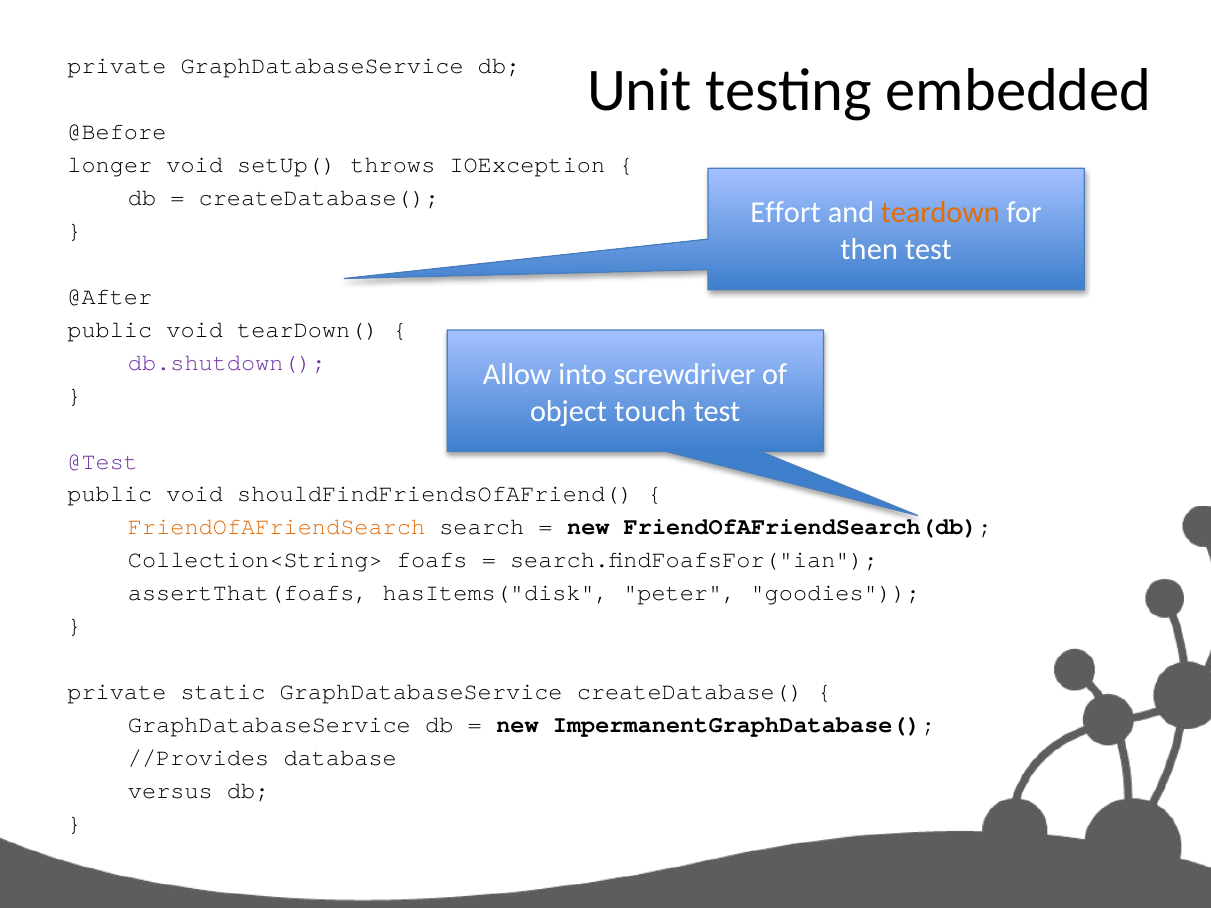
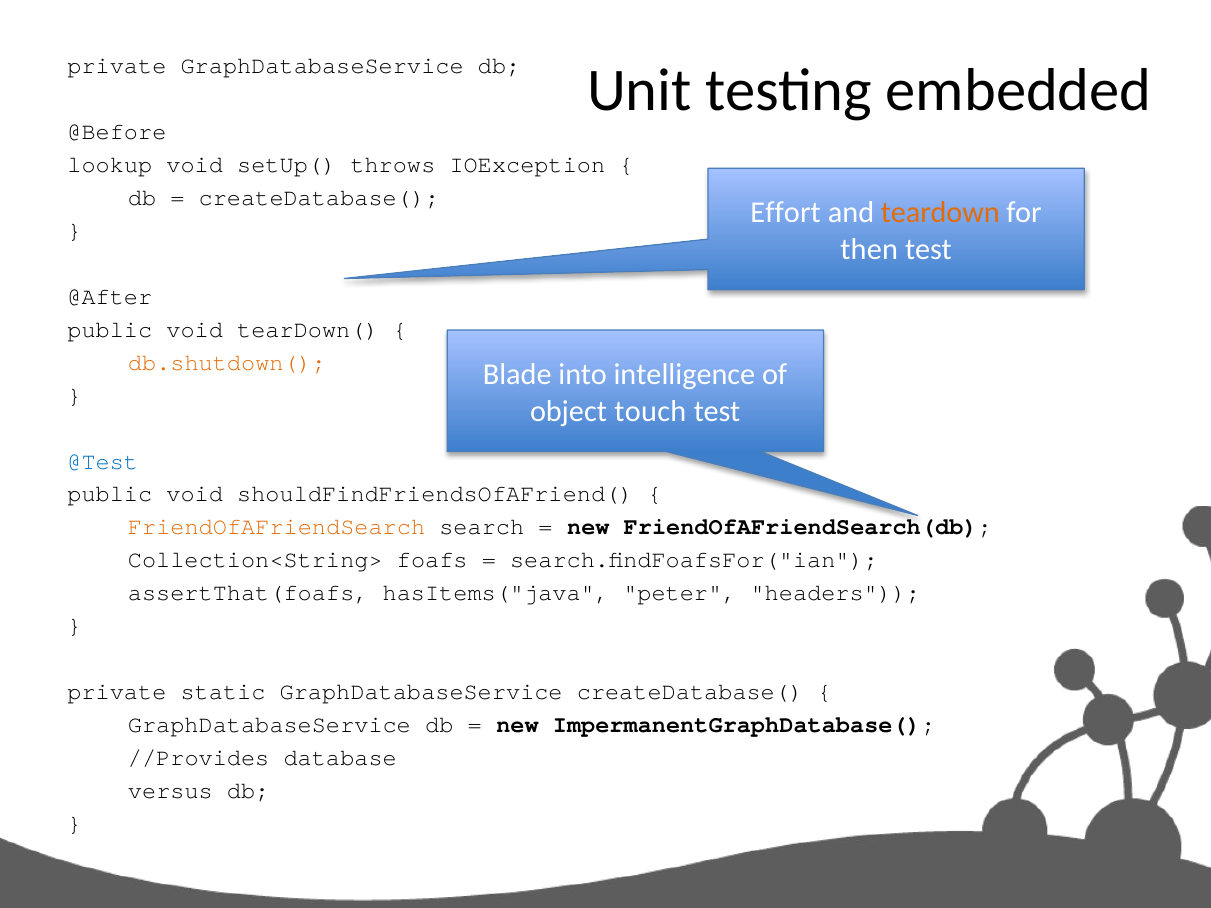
longer: longer -> lookup
db.shutdown( colour: purple -> orange
Allow: Allow -> Blade
screwdriver: screwdriver -> intelligence
@Test colour: purple -> blue
hasItems("disk: hasItems("disk -> hasItems("java
goodies: goodies -> headers
